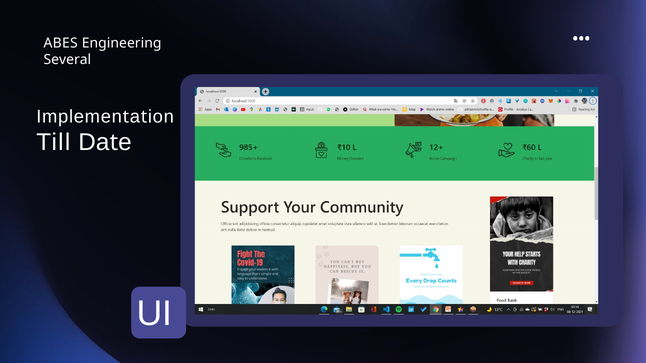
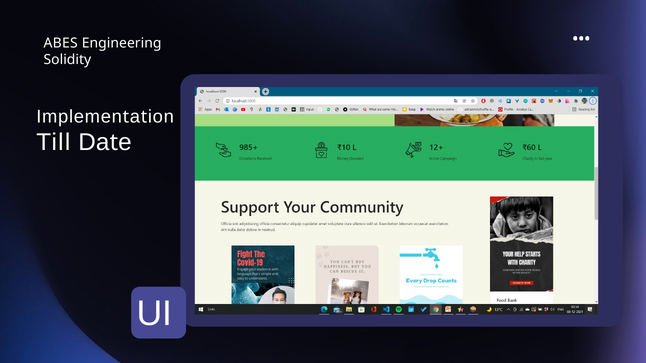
Several: Several -> Solidity
